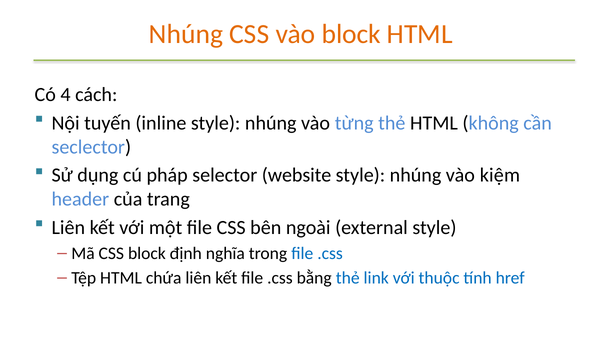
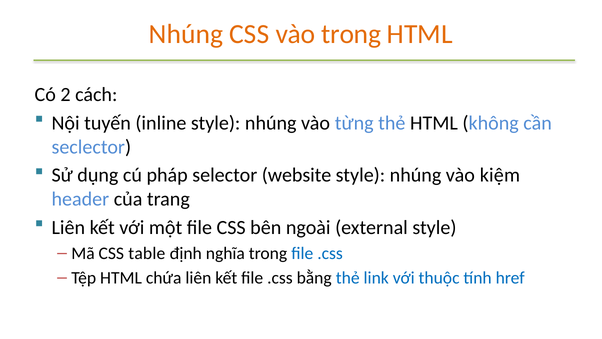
vào block: block -> trong
4: 4 -> 2
CSS block: block -> table
